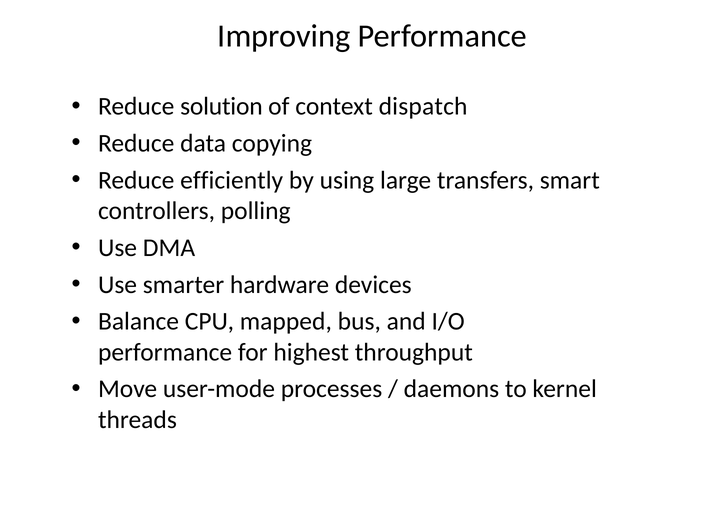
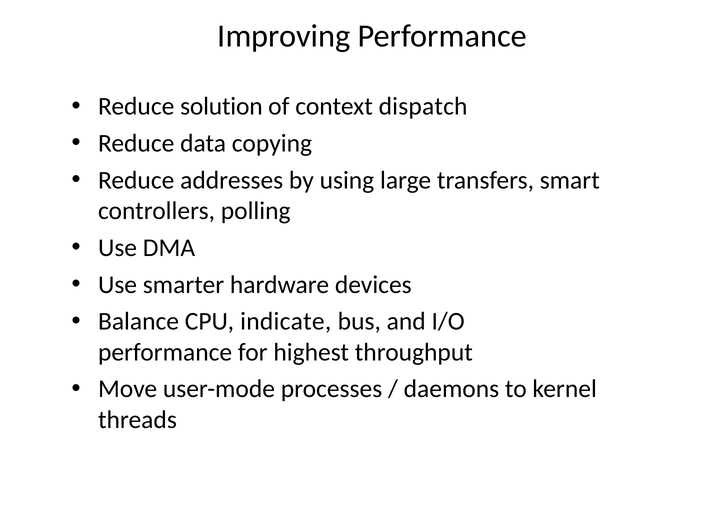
efficiently: efficiently -> addresses
mapped: mapped -> indicate
